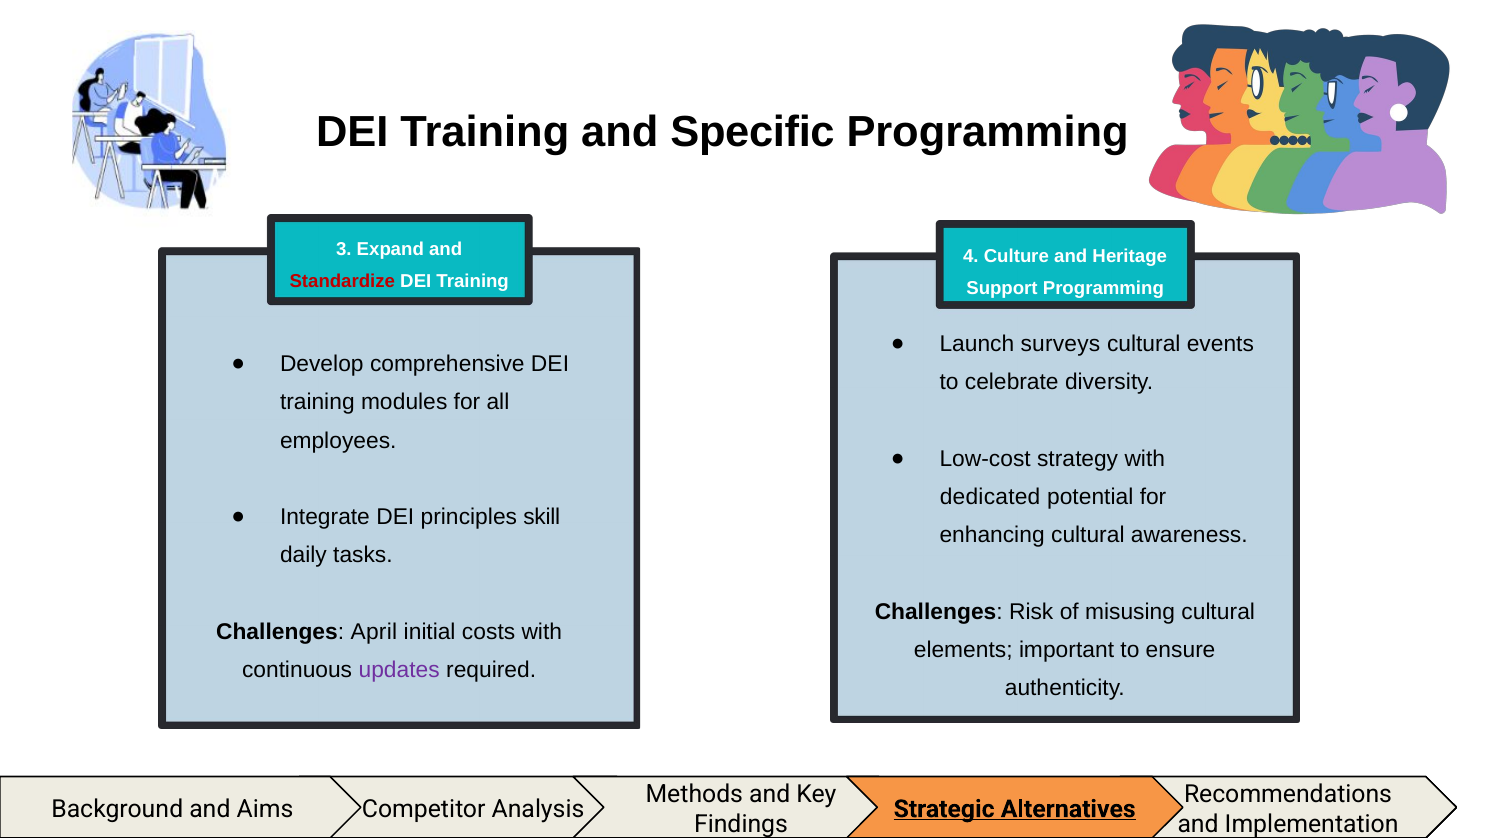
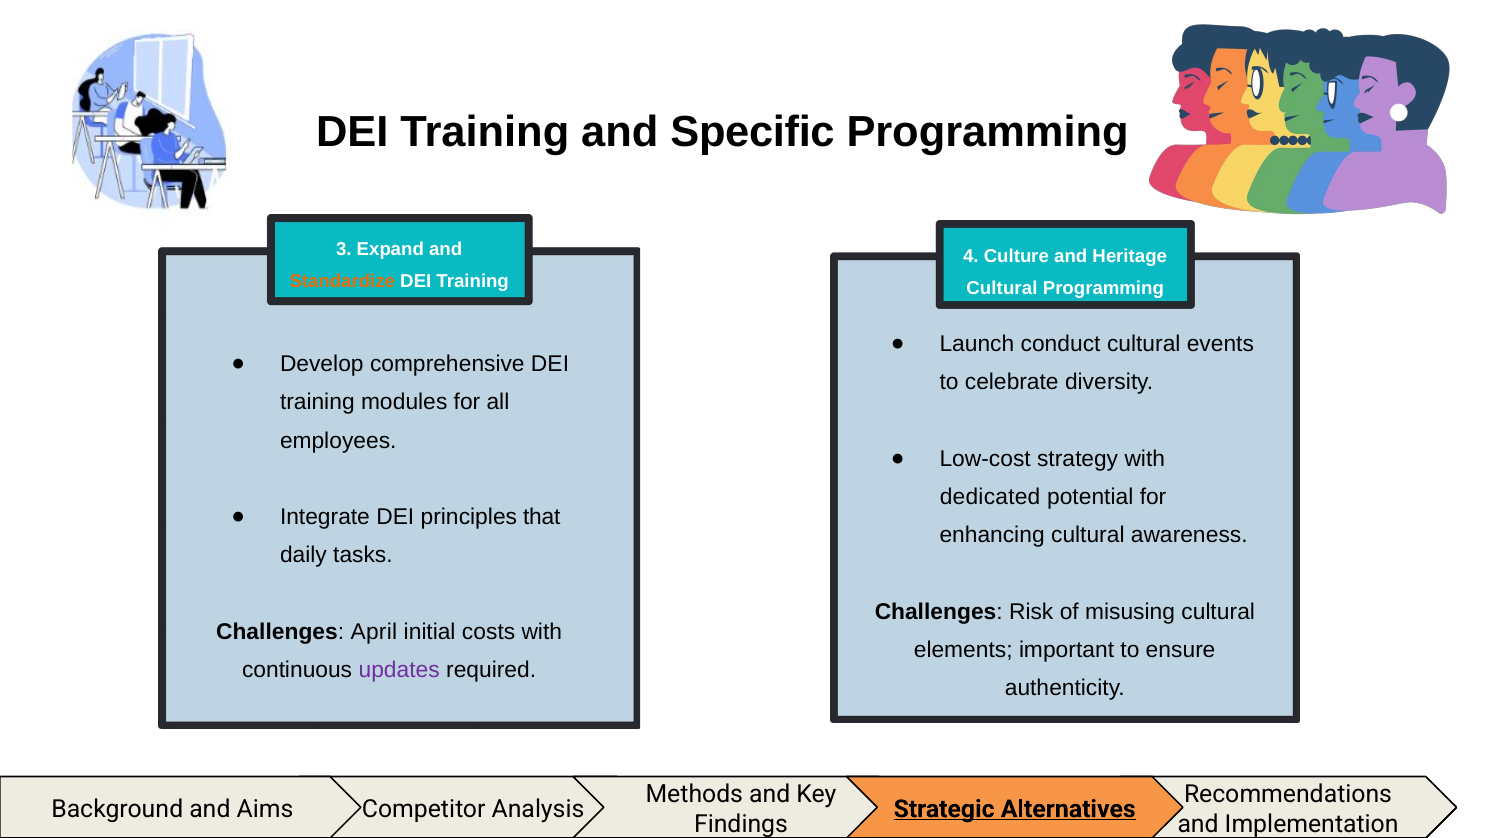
Standardize colour: red -> orange
Support at (1002, 288): Support -> Cultural
surveys: surveys -> conduct
skill: skill -> that
